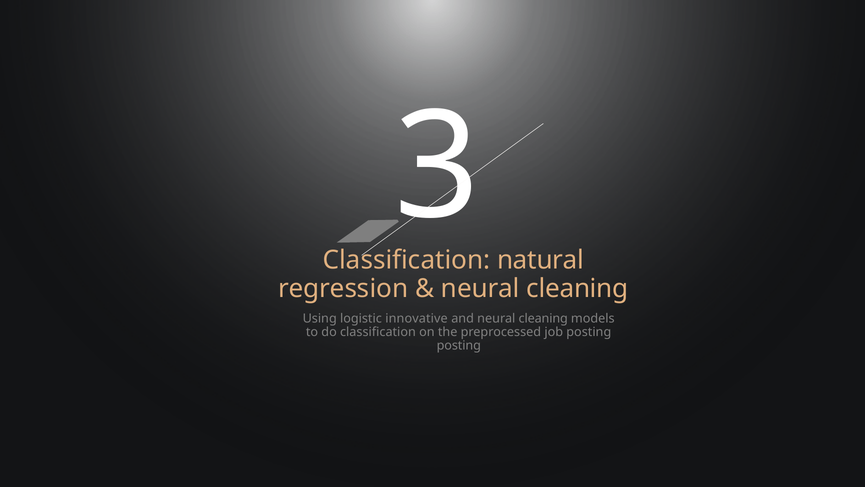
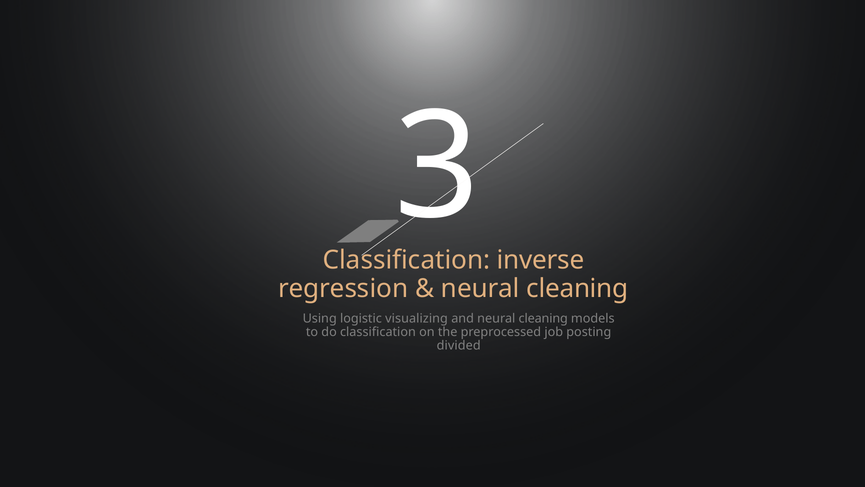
natural: natural -> inverse
innovative: innovative -> visualizing
posting at (459, 345): posting -> divided
